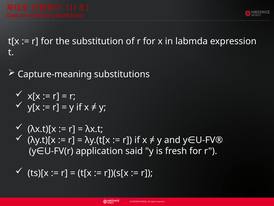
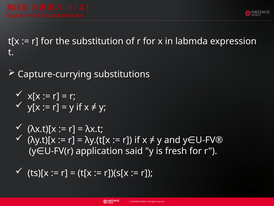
Capture-meaning: Capture-meaning -> Capture-currying
